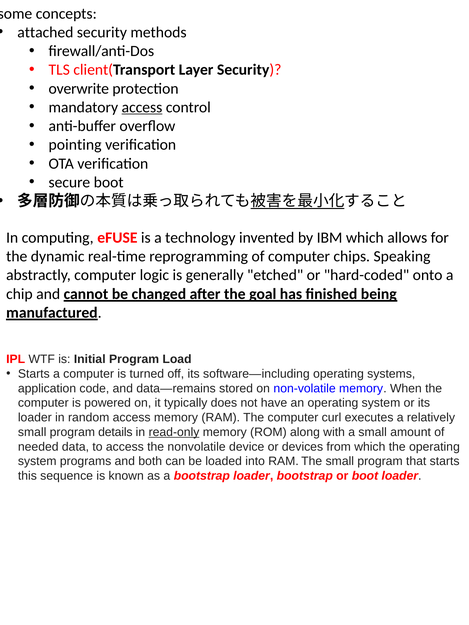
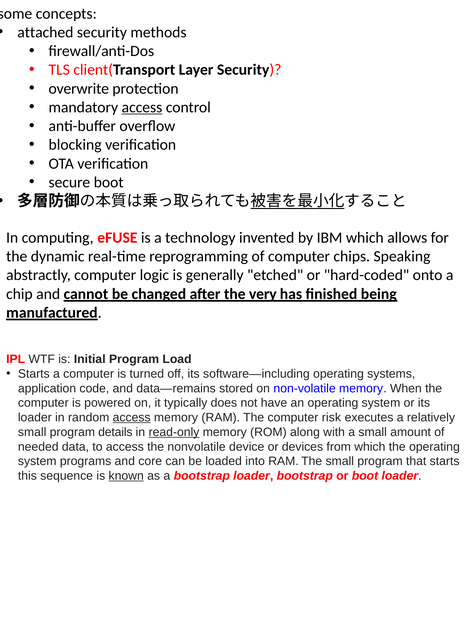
pointing: pointing -> blocking
goal: goal -> very
access at (132, 418) underline: none -> present
curl: curl -> risk
both: both -> core
known underline: none -> present
